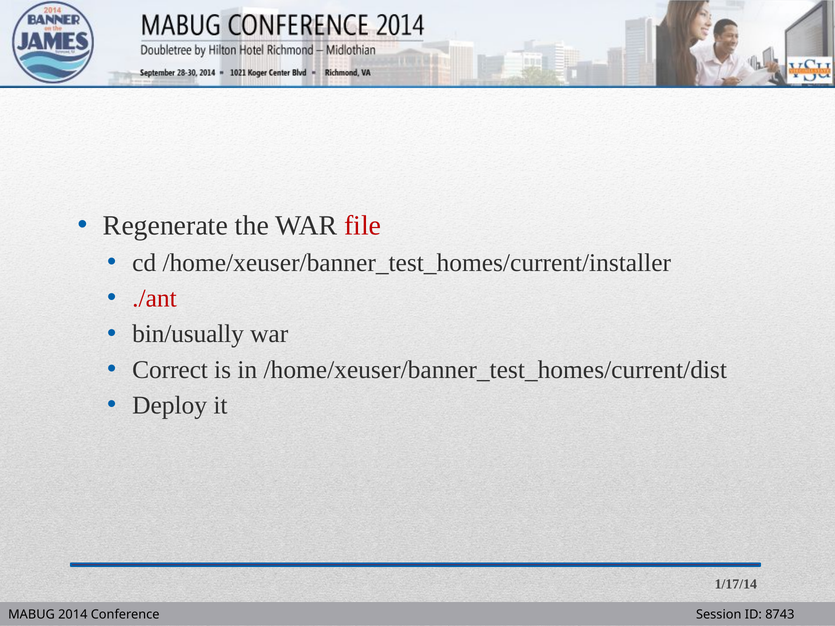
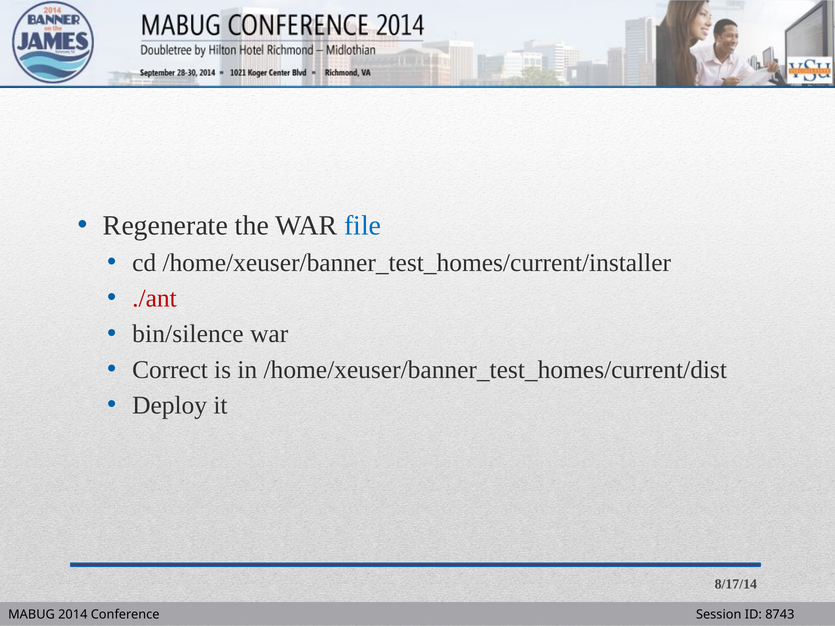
file colour: red -> blue
bin/usually: bin/usually -> bin/silence
1/17/14: 1/17/14 -> 8/17/14
